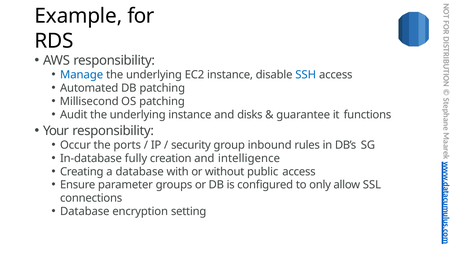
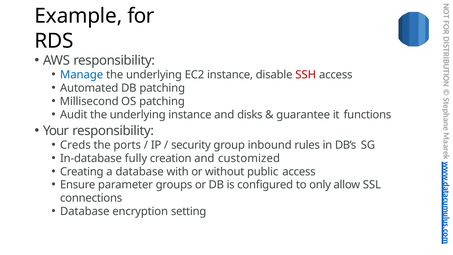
SSH colour: blue -> red
Occur: Occur -> Creds
intelligence: intelligence -> customized
